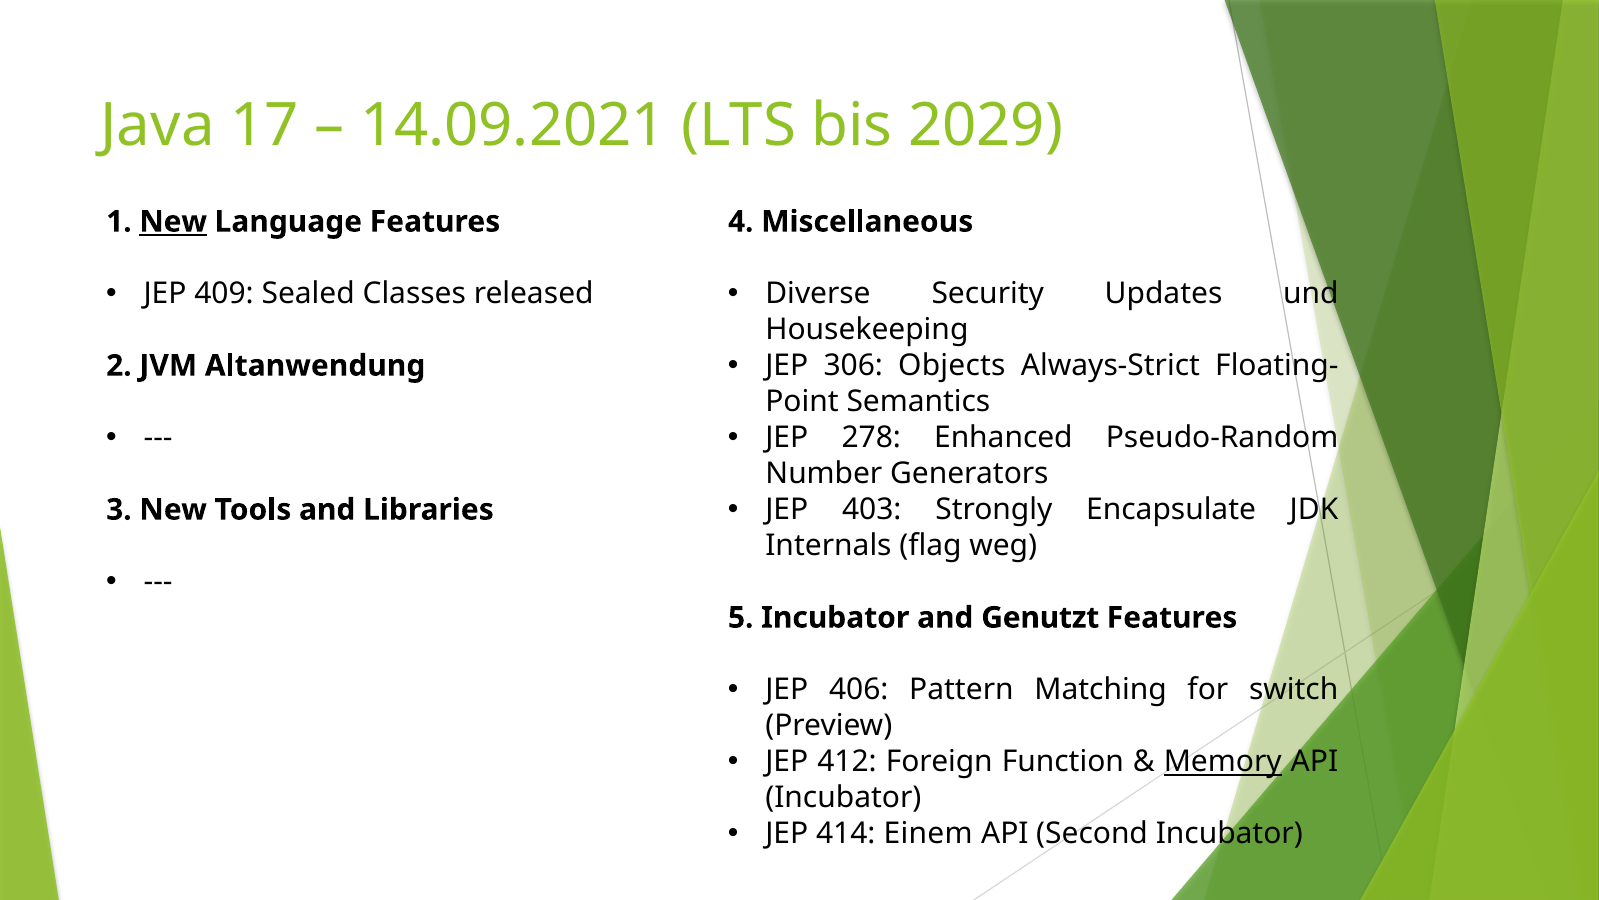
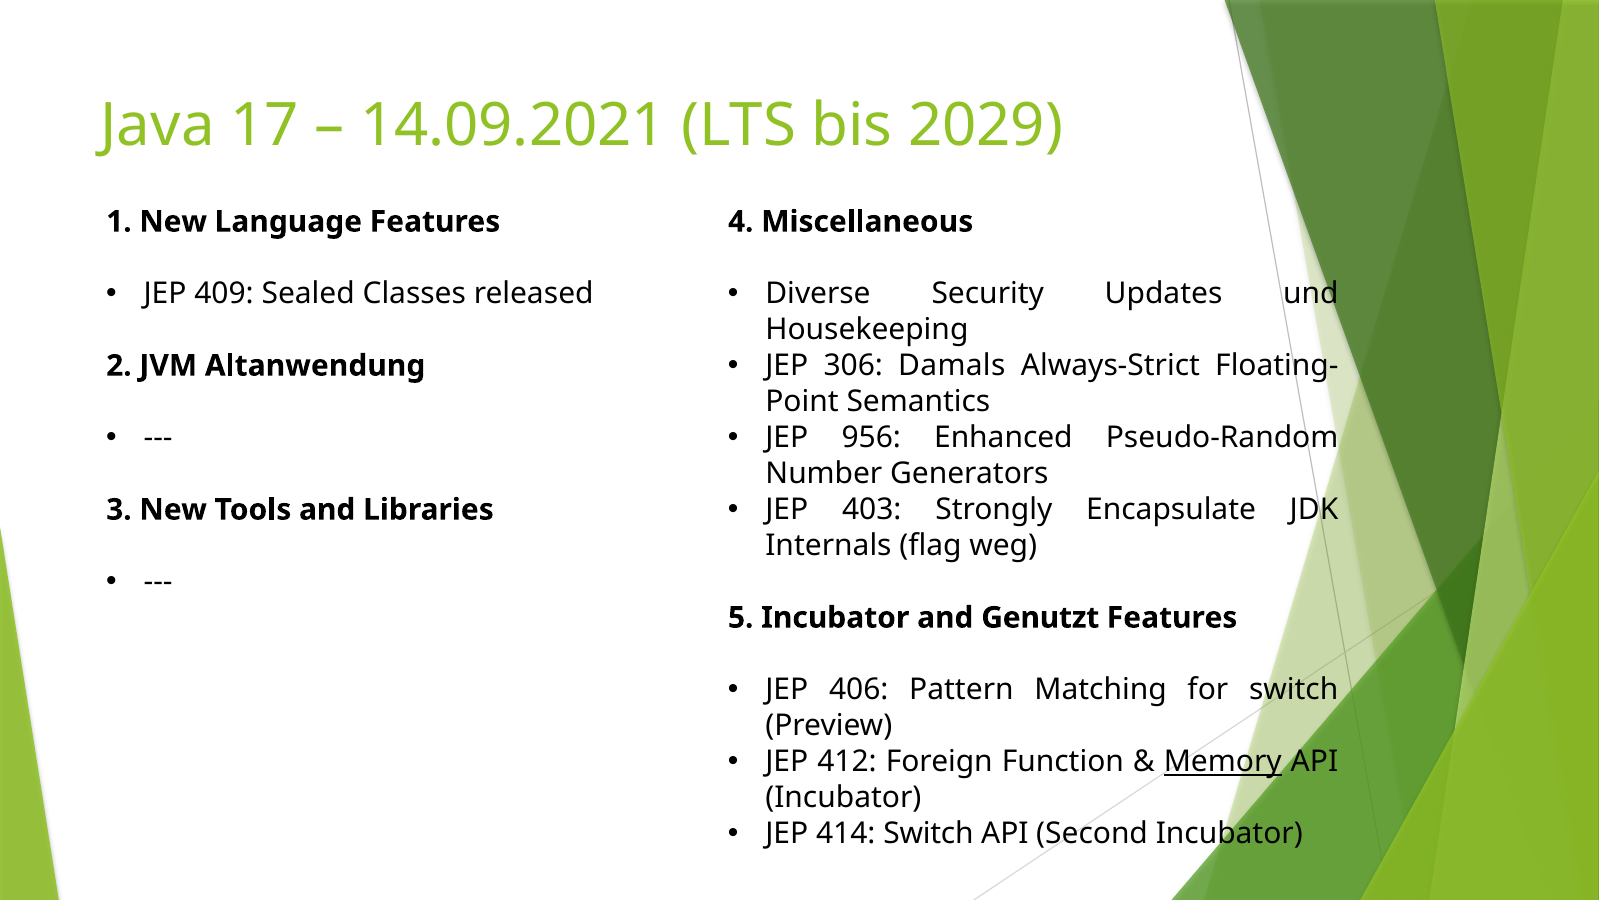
New at (173, 222) underline: present -> none
Objects: Objects -> Damals
278: 278 -> 956
414 Einem: Einem -> Switch
